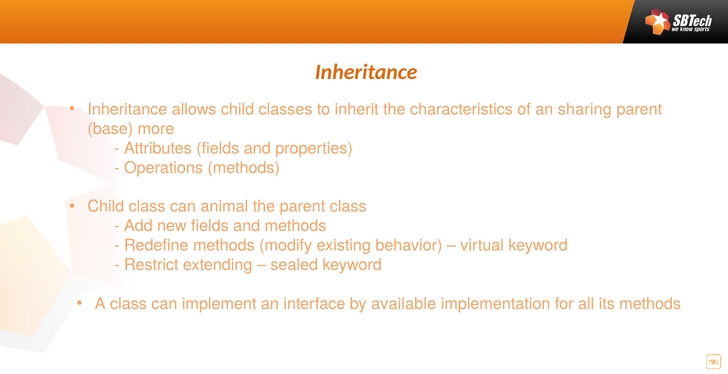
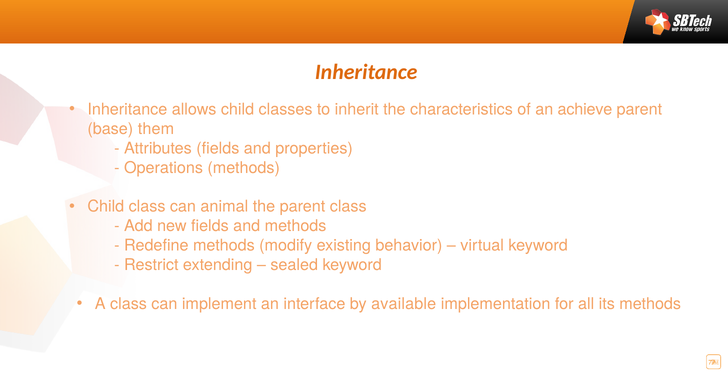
sharing: sharing -> achieve
more: more -> them
